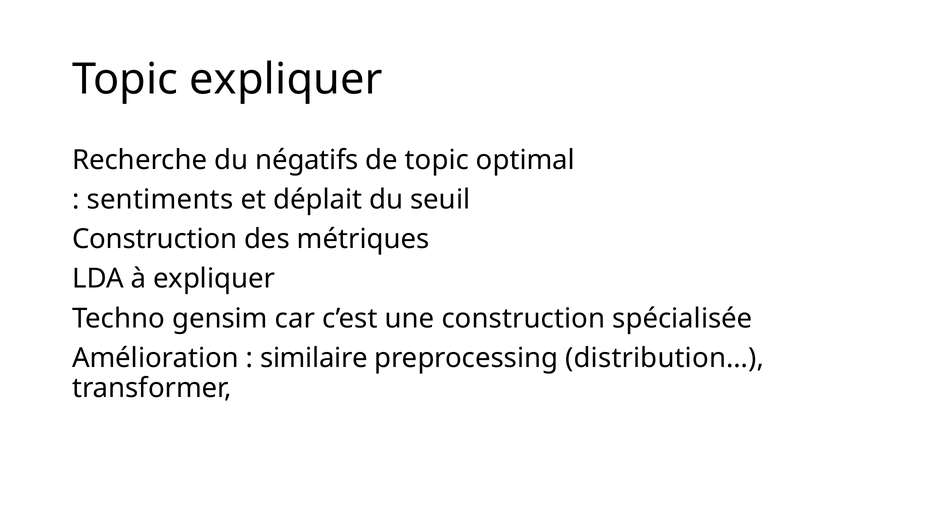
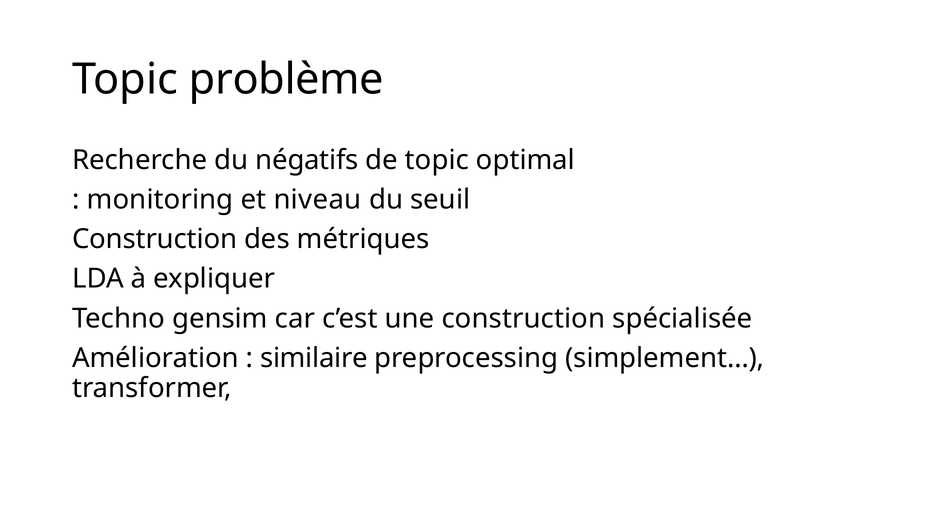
Topic expliquer: expliquer -> problème
sentiments: sentiments -> monitoring
déplait: déplait -> niveau
distribution…: distribution… -> simplement…
